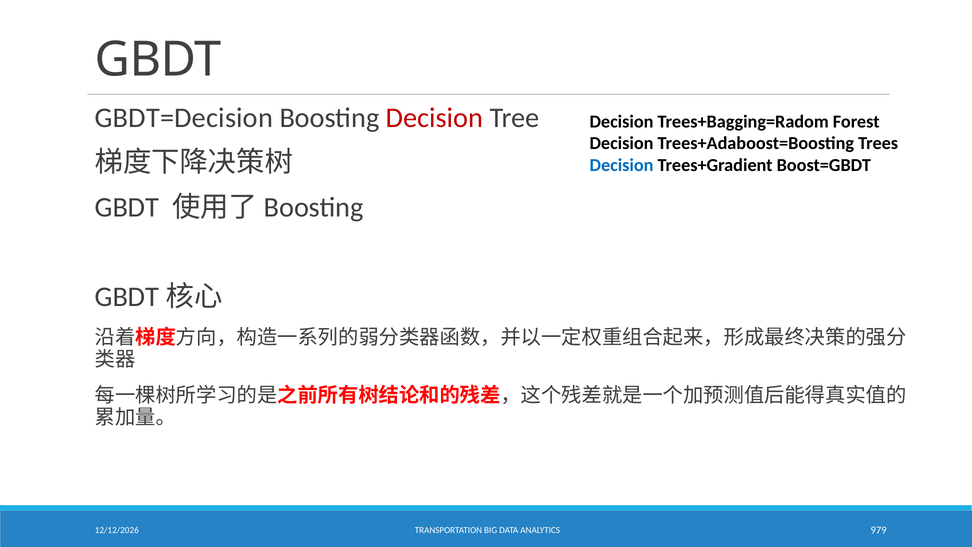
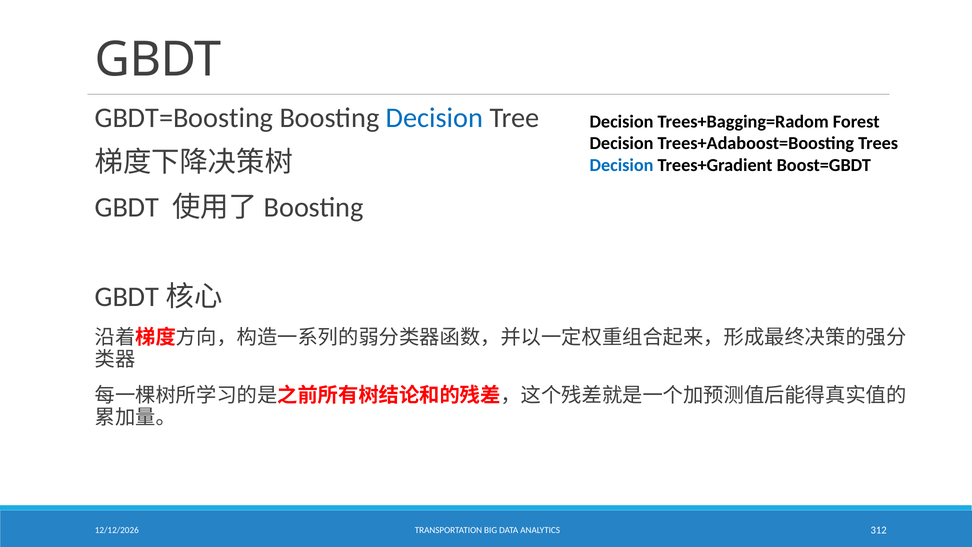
GBDT=Decision: GBDT=Decision -> GBDT=Boosting
Decision at (435, 118) colour: red -> blue
979: 979 -> 312
